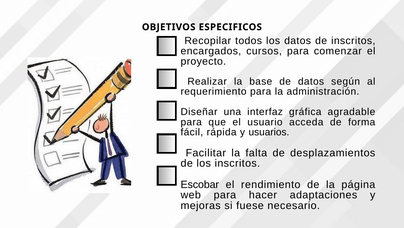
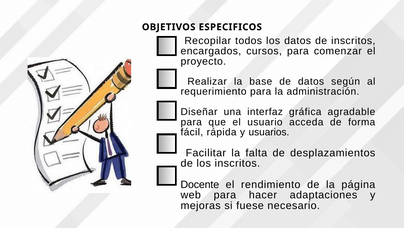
Escobar: Escobar -> Docente
